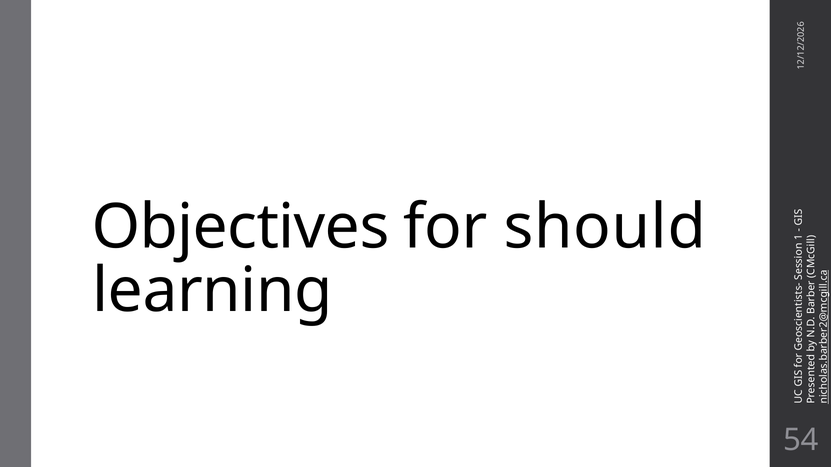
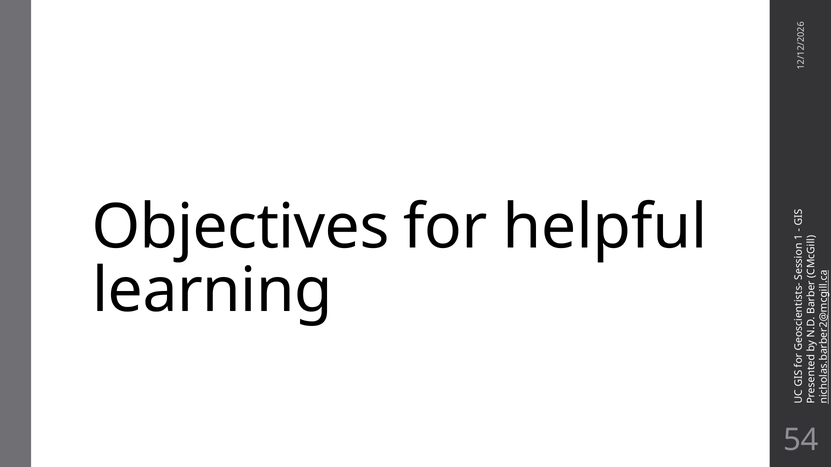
should: should -> helpful
